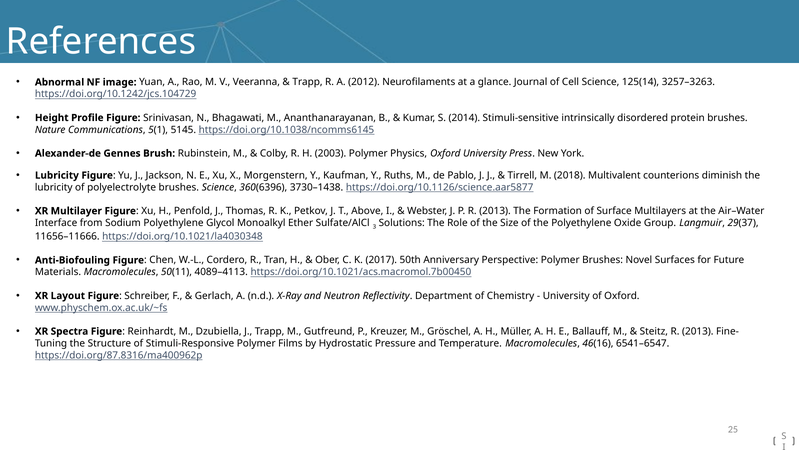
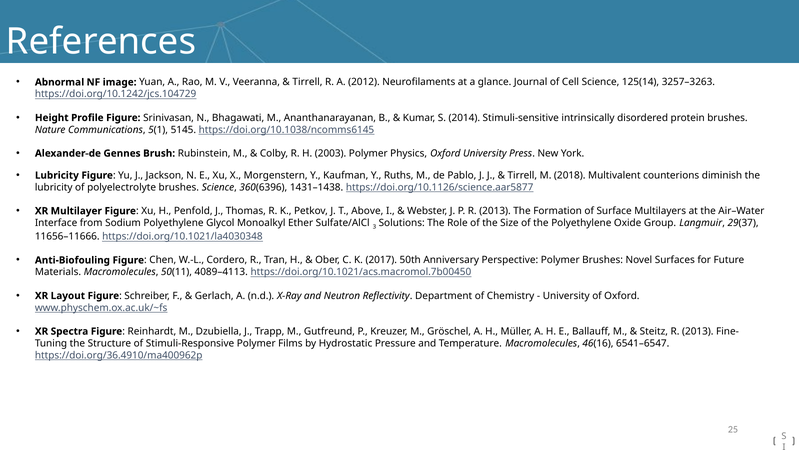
Trapp at (308, 82): Trapp -> Tirrell
3730–1438: 3730–1438 -> 1431–1438
https://doi.org/87.8316/ma400962p: https://doi.org/87.8316/ma400962p -> https://doi.org/36.4910/ma400962p
